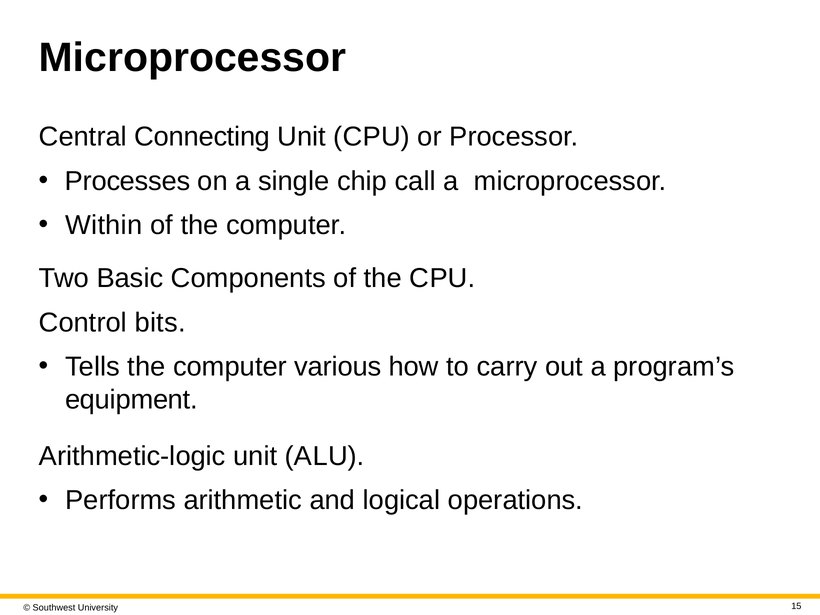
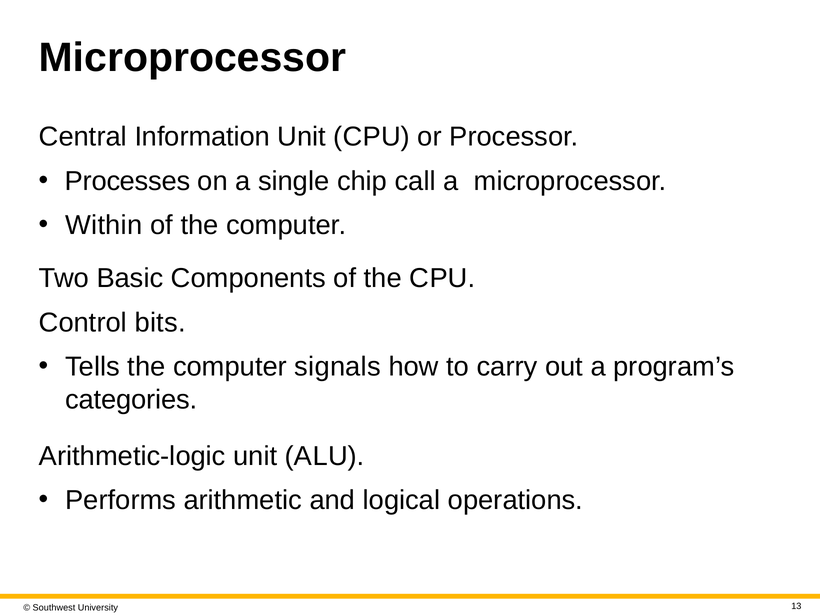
Connecting: Connecting -> Information
various: various -> signals
equipment: equipment -> categories
15: 15 -> 13
